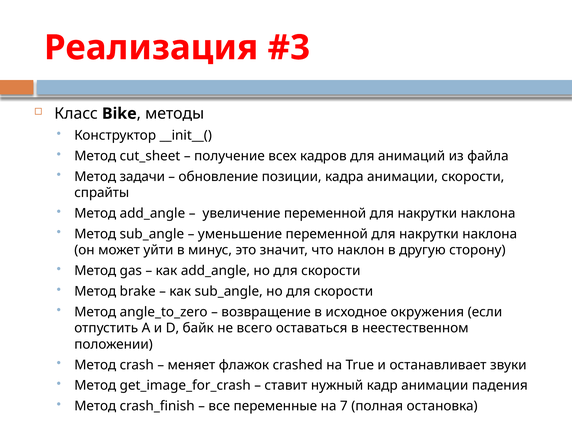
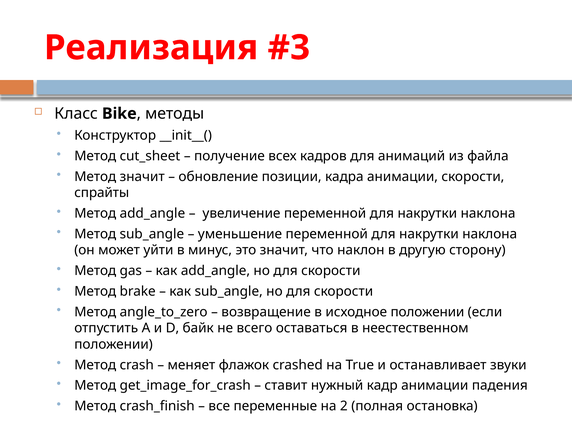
Метод задачи: задачи -> значит
исходное окружения: окружения -> положении
7: 7 -> 2
